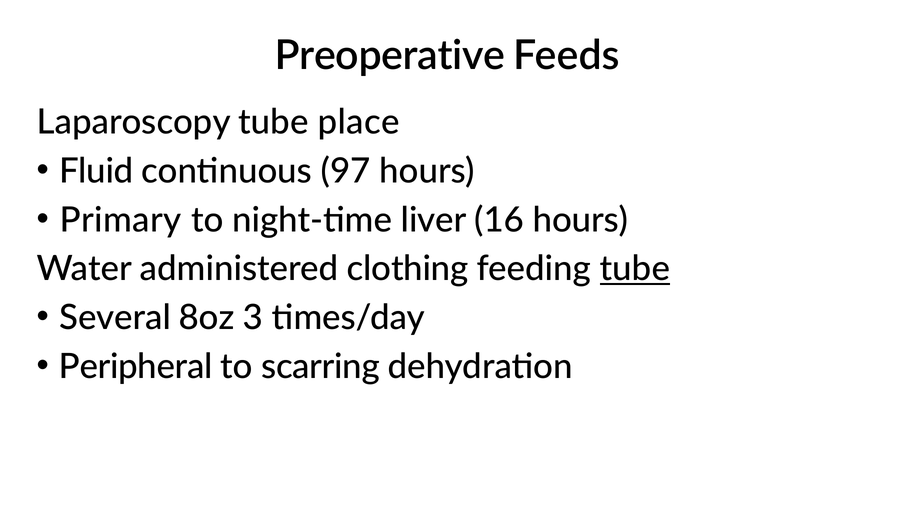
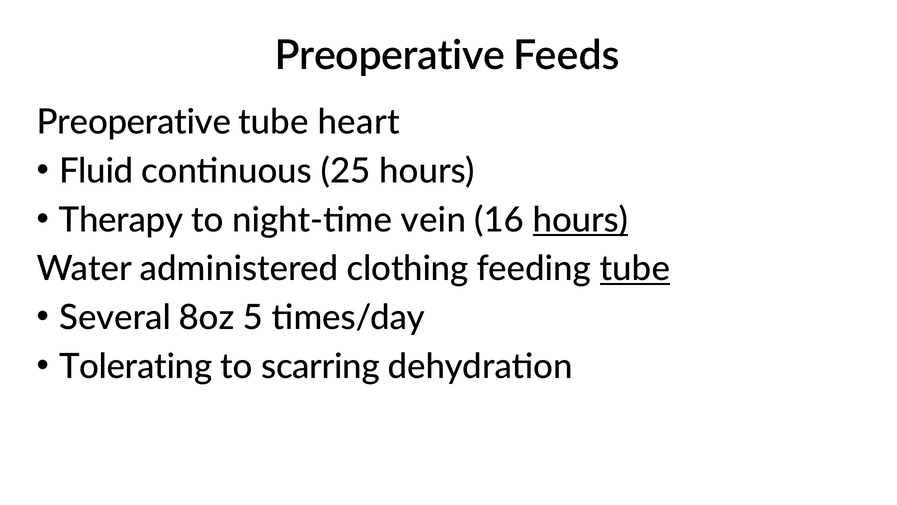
Laparoscopy at (134, 122): Laparoscopy -> Preoperative
place: place -> heart
97: 97 -> 25
Primary: Primary -> Therapy
liver: liver -> vein
hours at (581, 220) underline: none -> present
3: 3 -> 5
Peripheral: Peripheral -> Tolerating
